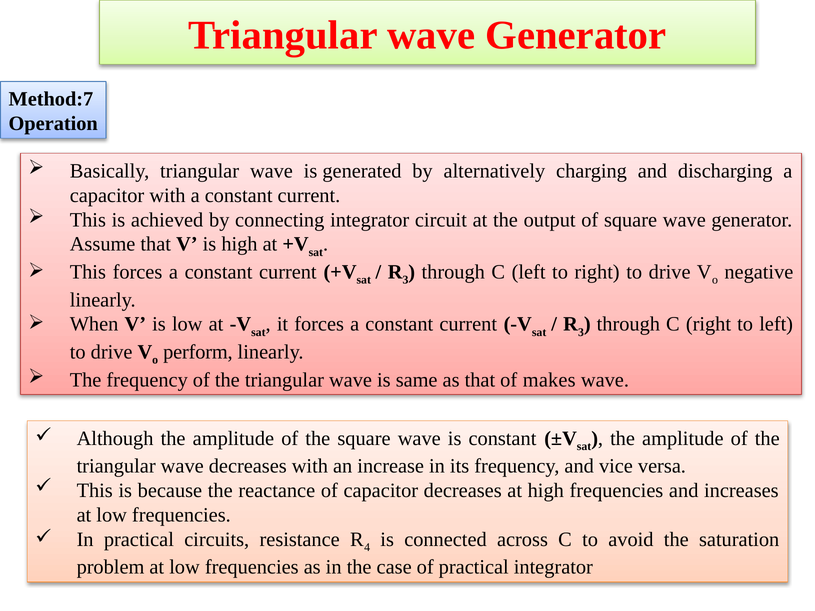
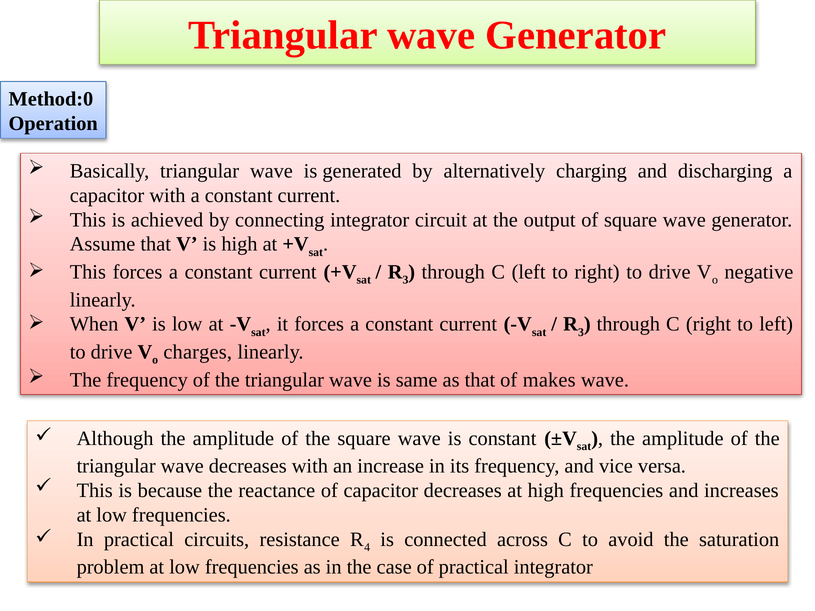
Method:7: Method:7 -> Method:0
perform: perform -> charges
